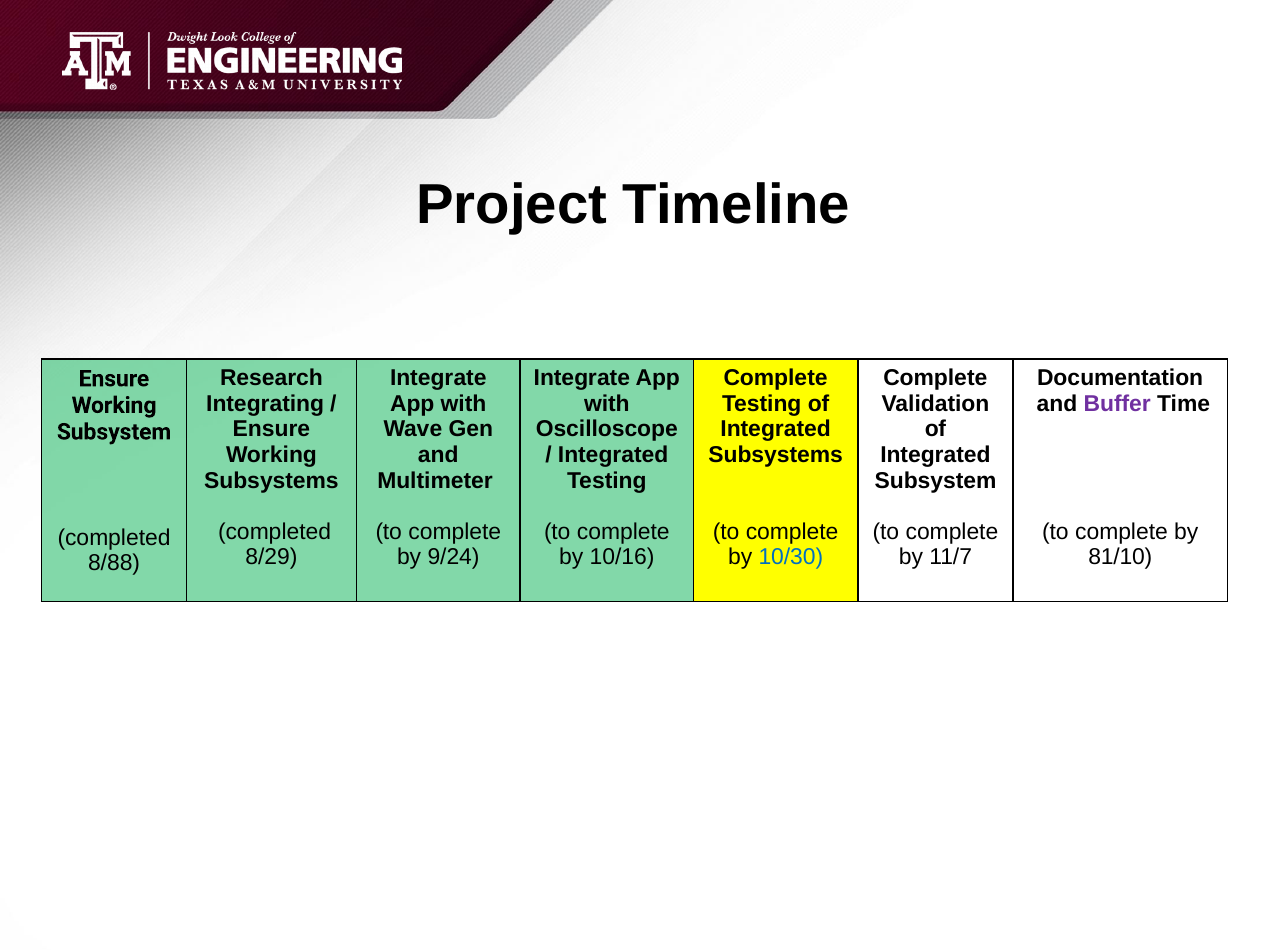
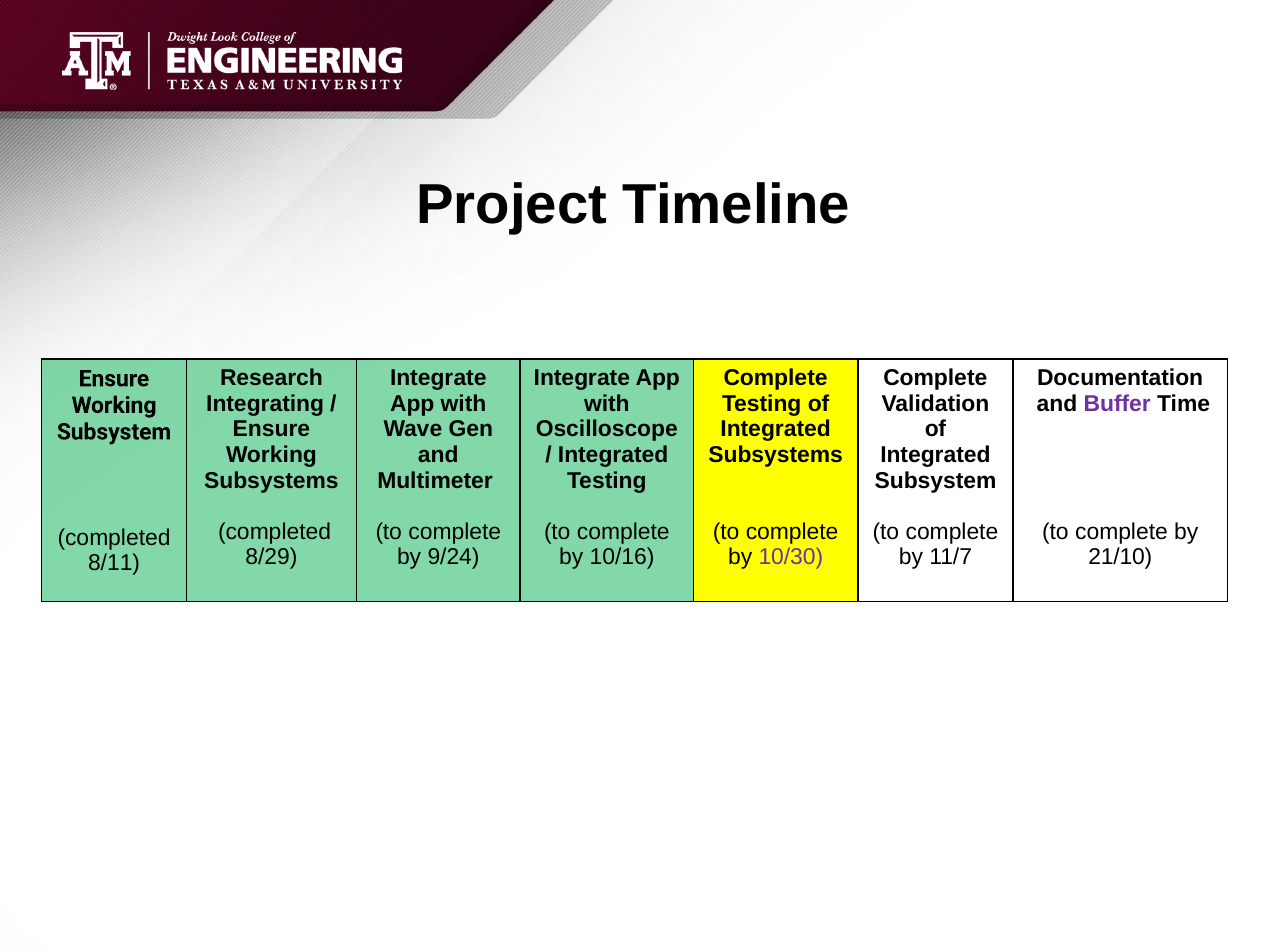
10/30 colour: blue -> purple
81/10: 81/10 -> 21/10
8/88: 8/88 -> 8/11
